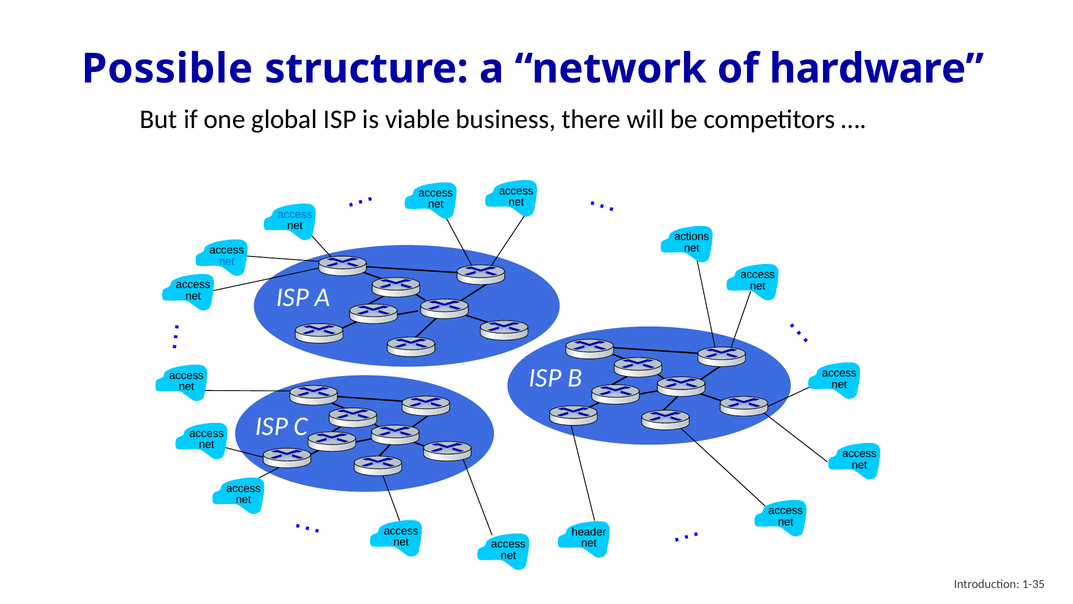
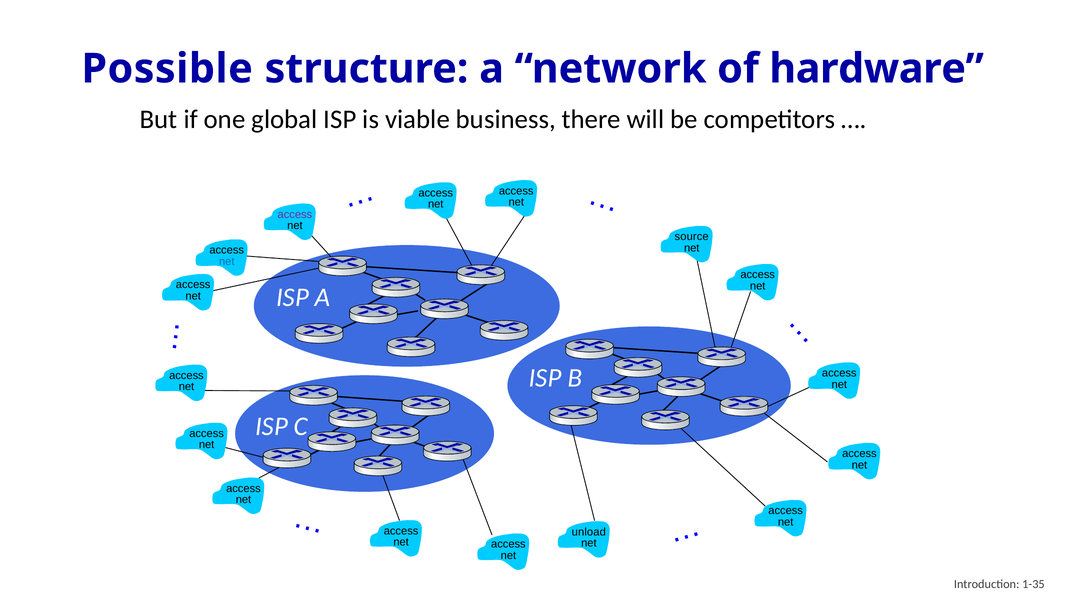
access at (295, 214) colour: blue -> purple
actions: actions -> source
header: header -> unload
